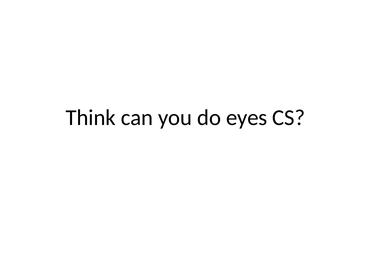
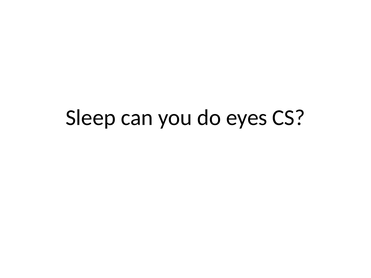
Think: Think -> Sleep
